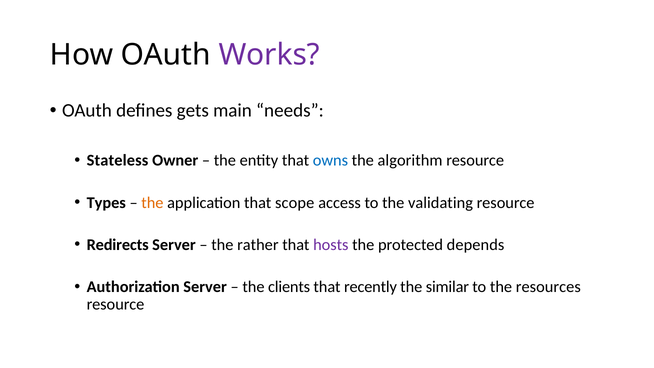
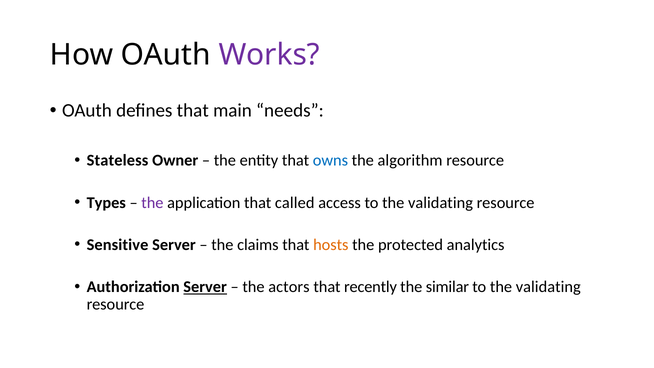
defines gets: gets -> that
the at (152, 203) colour: orange -> purple
scope: scope -> called
Redirects: Redirects -> Sensitive
rather: rather -> claims
hosts colour: purple -> orange
depends: depends -> analytics
Server at (205, 287) underline: none -> present
clients: clients -> actors
resources at (548, 287): resources -> validating
